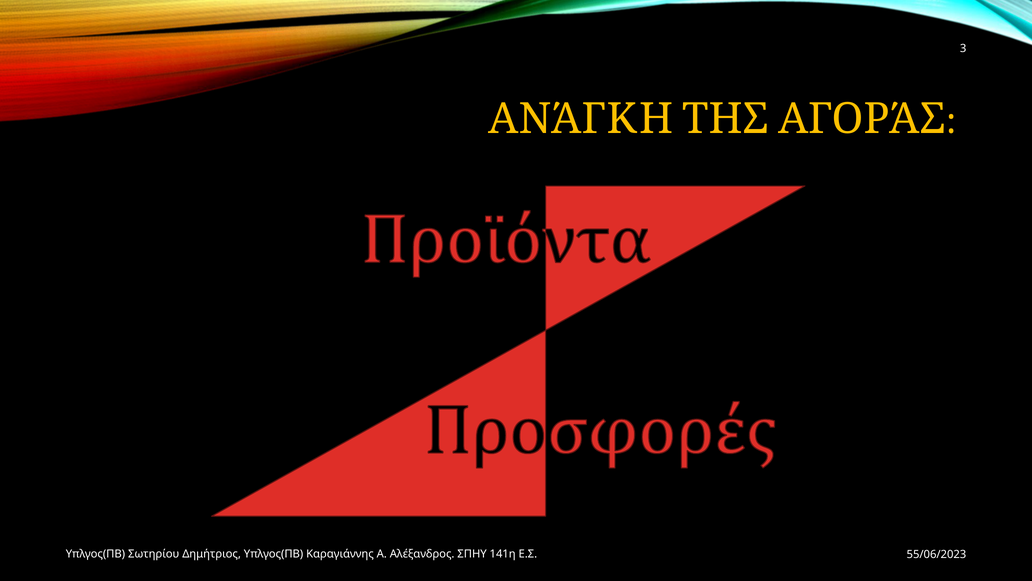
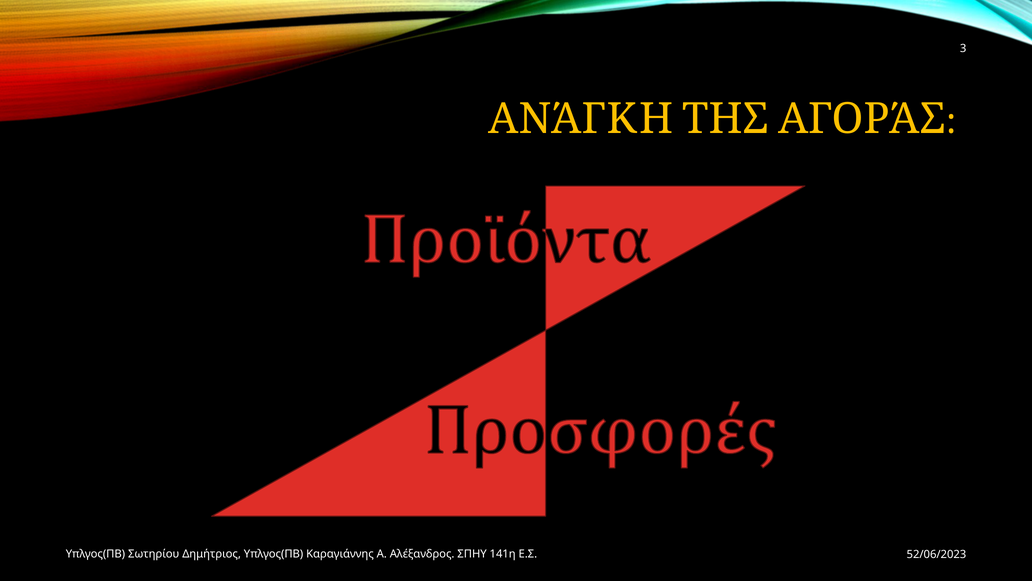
55/06/2023: 55/06/2023 -> 52/06/2023
